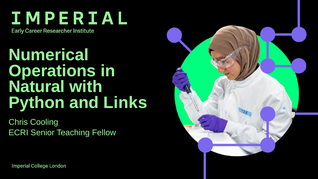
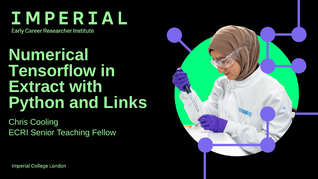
Operations: Operations -> Tensorflow
Natural: Natural -> Extract
